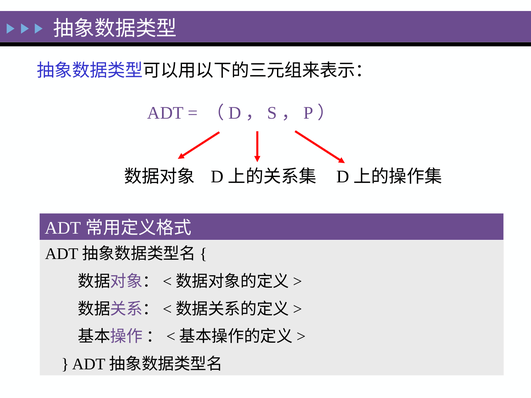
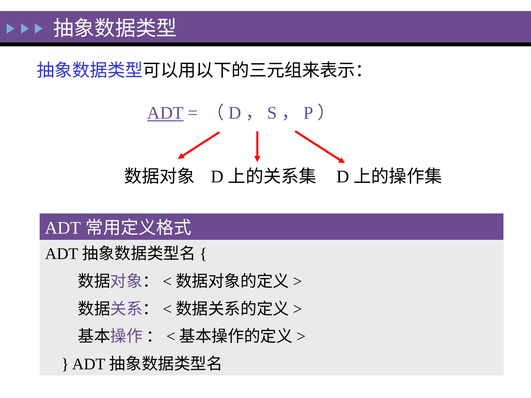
ADT underline: none -> present
